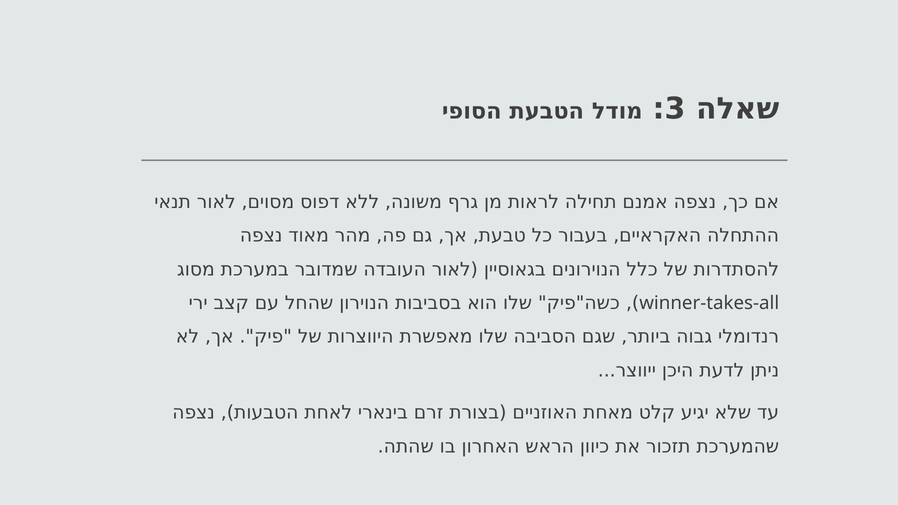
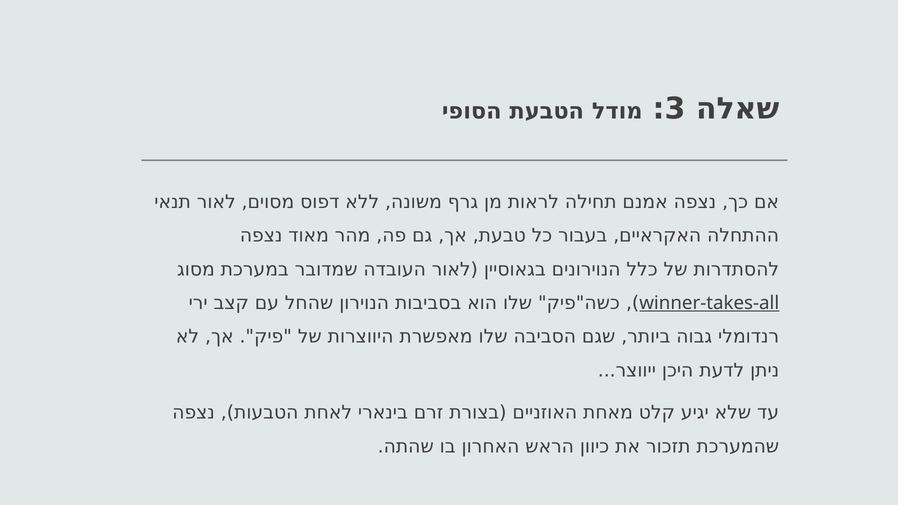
winner-takes-all underline: none -> present
